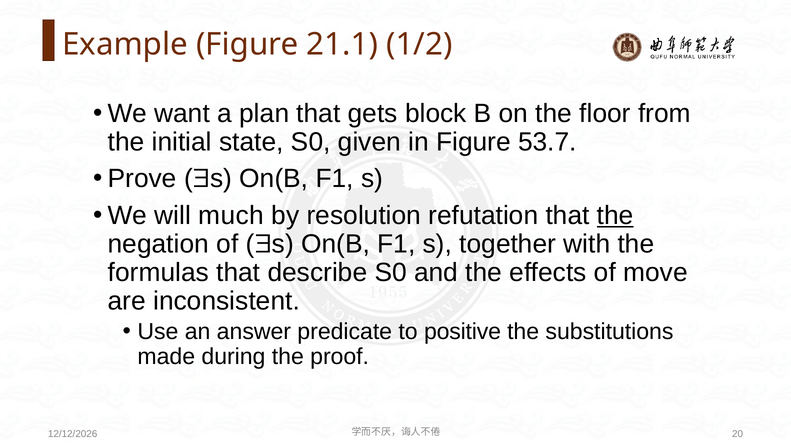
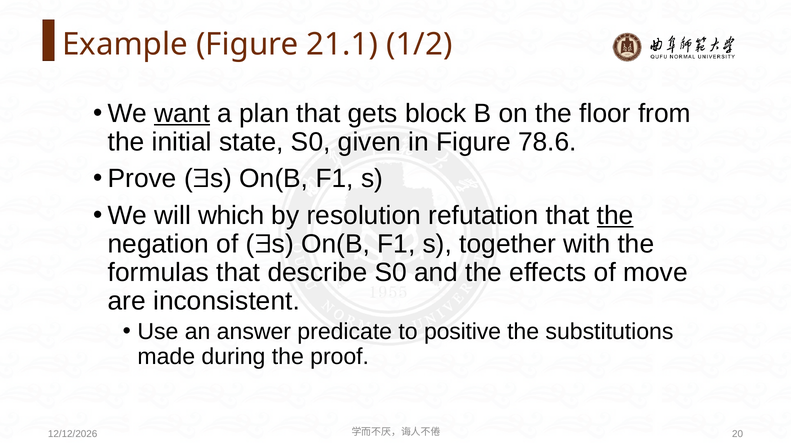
want underline: none -> present
53.7: 53.7 -> 78.6
much: much -> which
